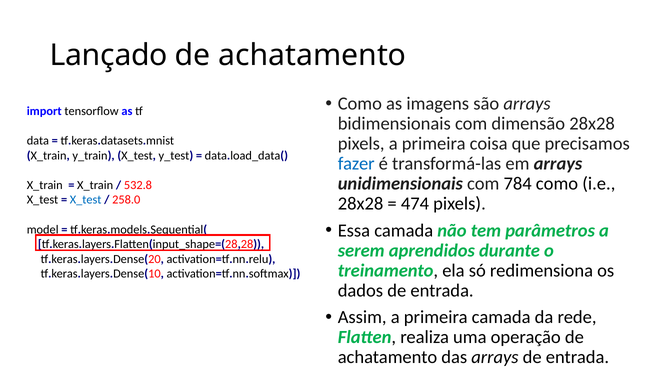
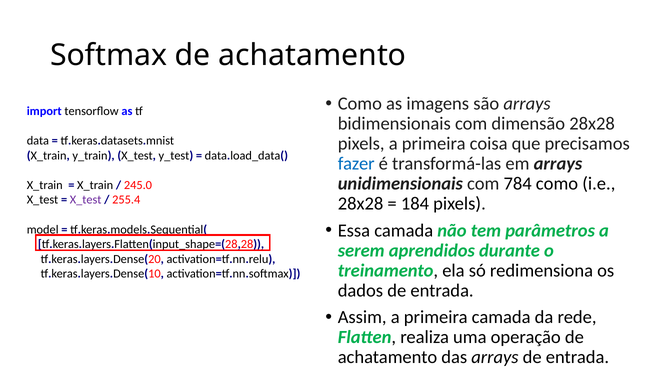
Lançado: Lançado -> Softmax
532.8: 532.8 -> 245.0
X_test at (86, 200) colour: blue -> purple
258.0: 258.0 -> 255.4
474: 474 -> 184
